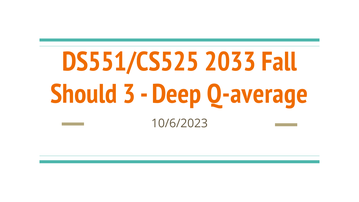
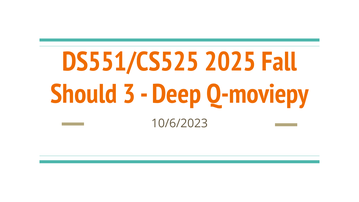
2033: 2033 -> 2025
Q-average: Q-average -> Q-moviepy
